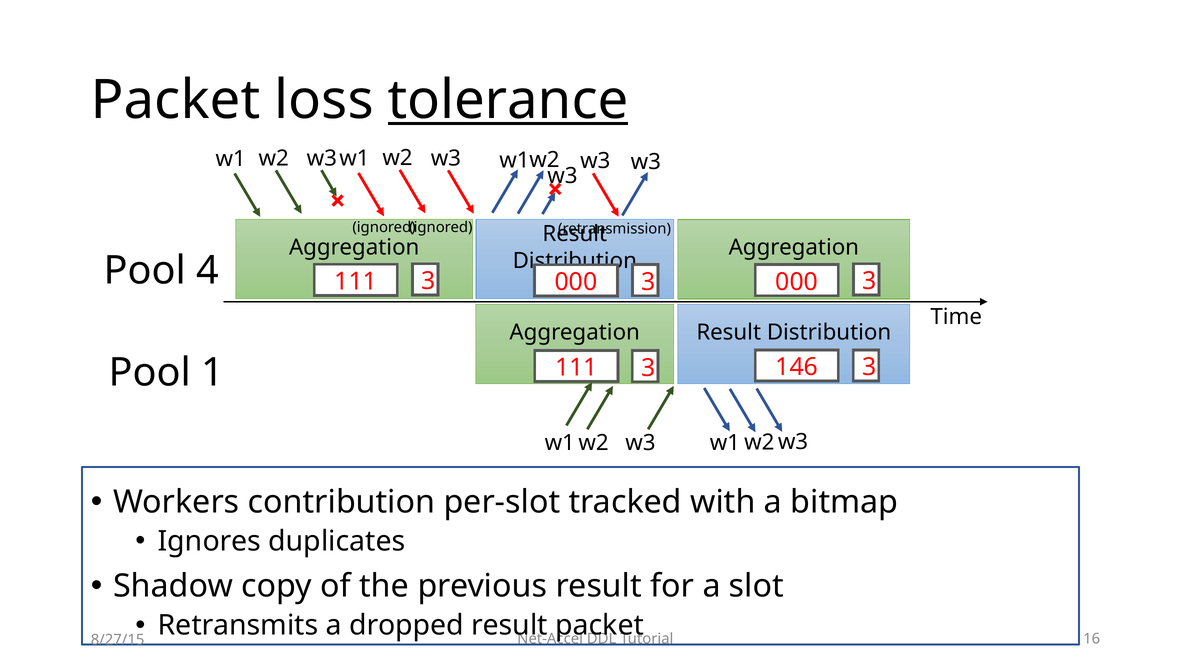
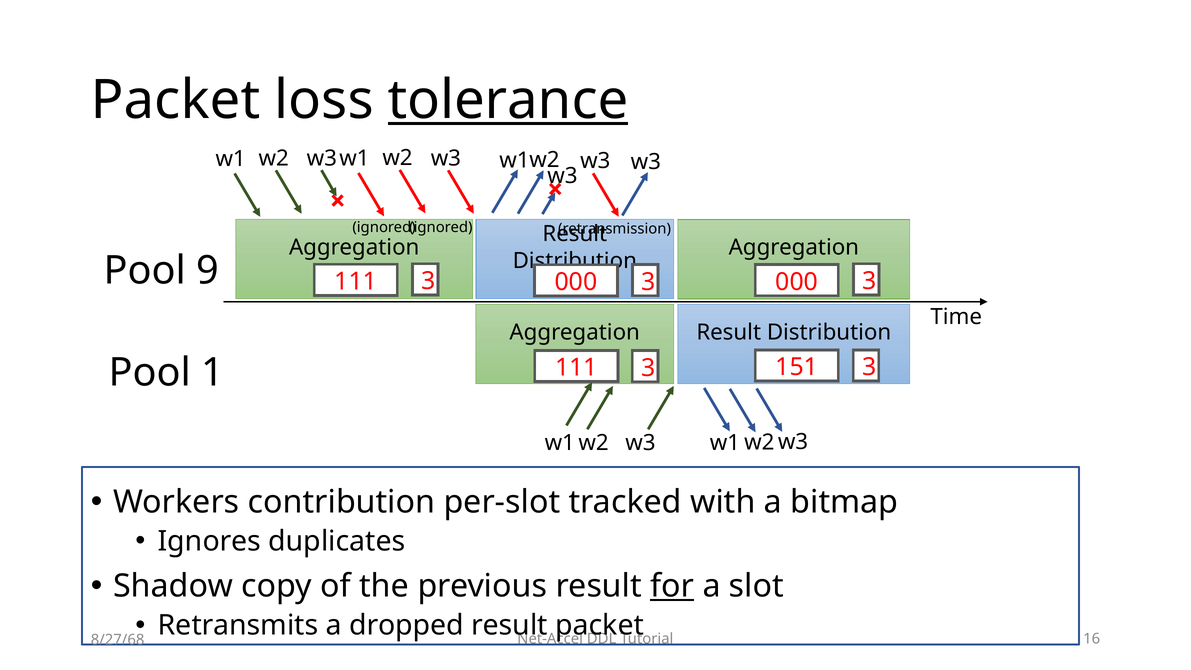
4: 4 -> 9
146: 146 -> 151
for underline: none -> present
8/27/15: 8/27/15 -> 8/27/68
